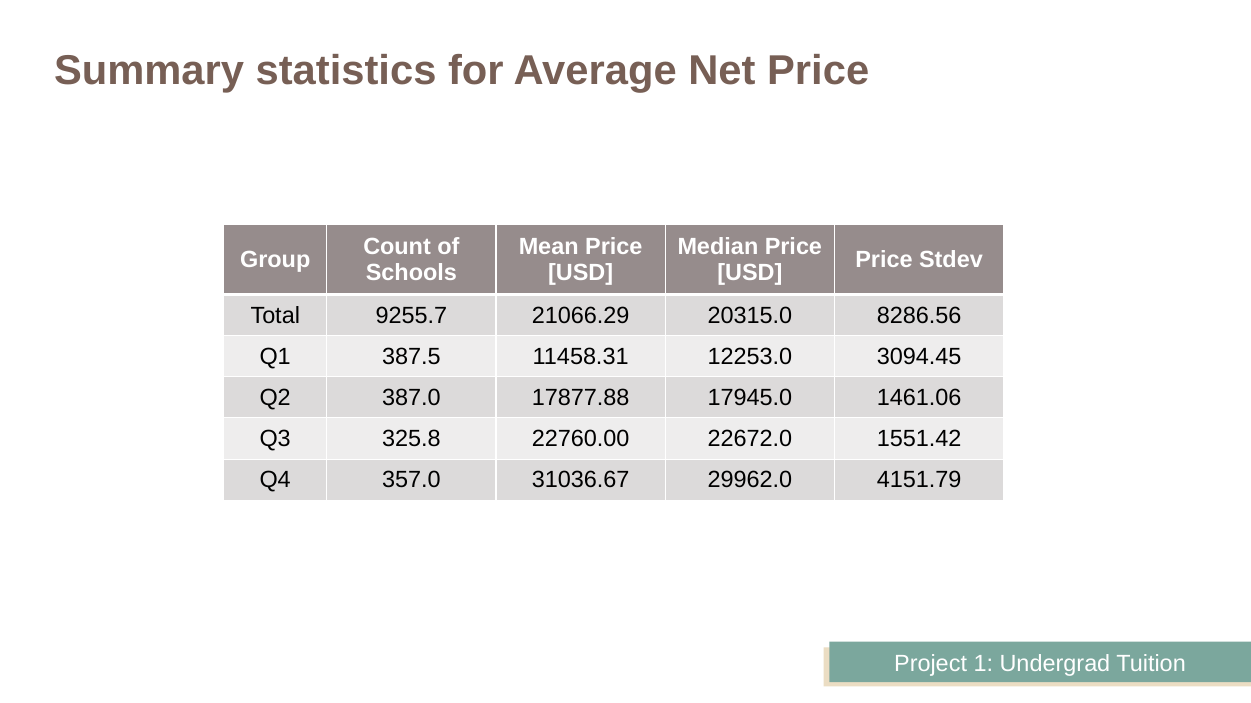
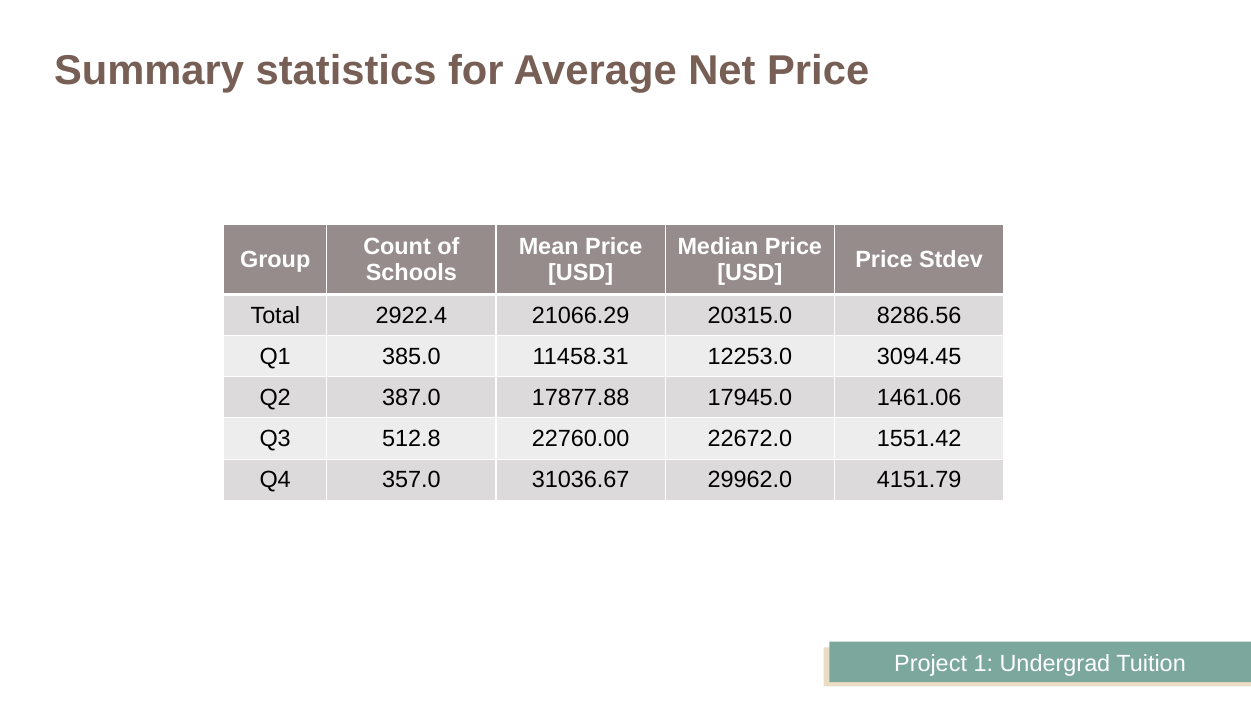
9255.7: 9255.7 -> 2922.4
387.5: 387.5 -> 385.0
325.8: 325.8 -> 512.8
